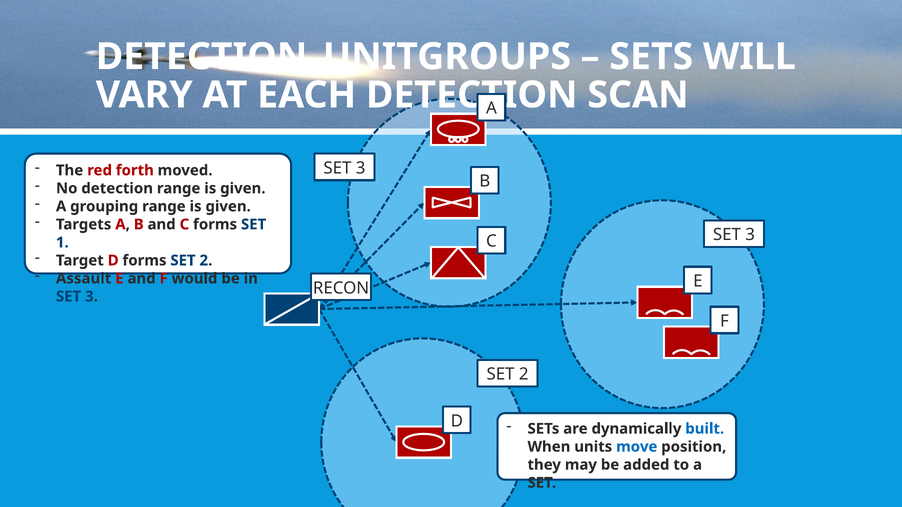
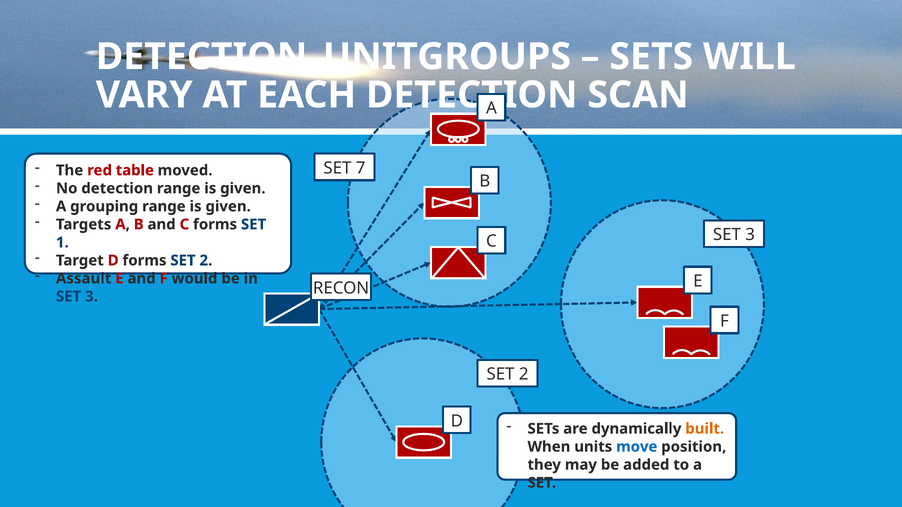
forth: forth -> table
3 at (361, 168): 3 -> 7
built colour: blue -> orange
